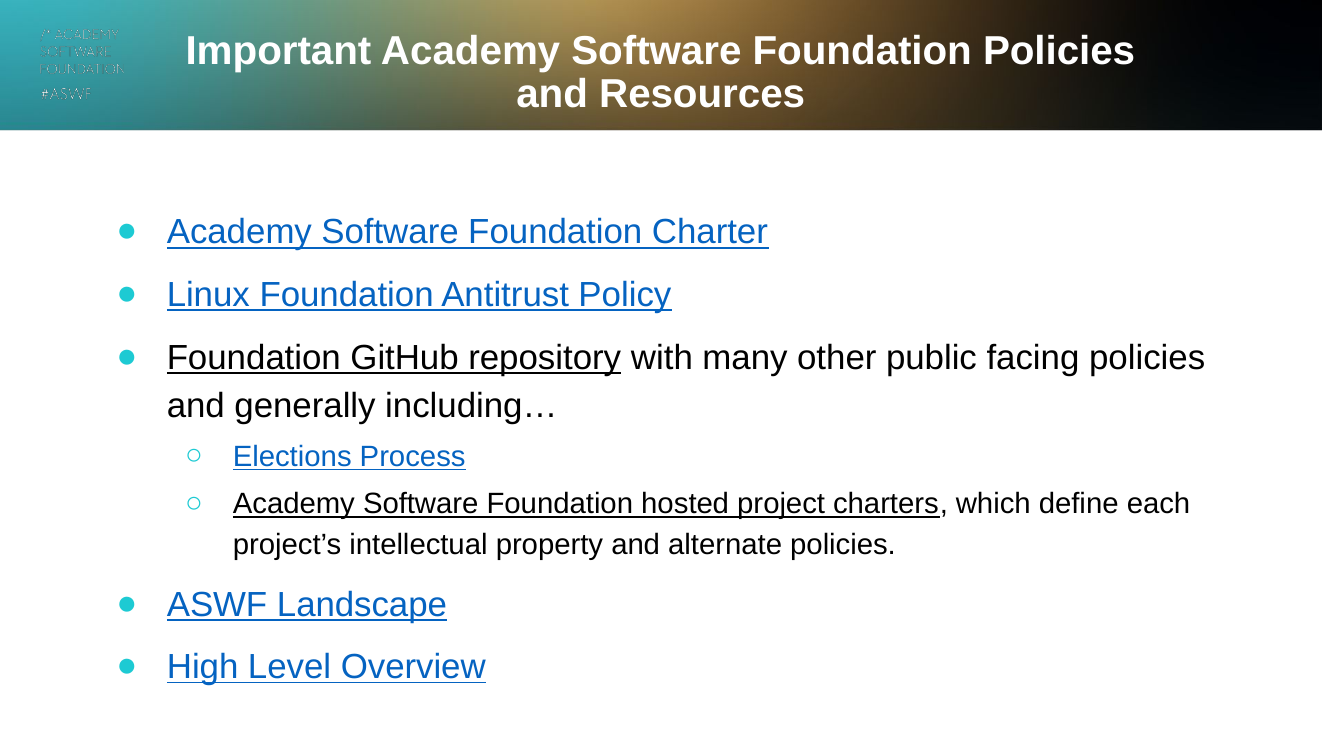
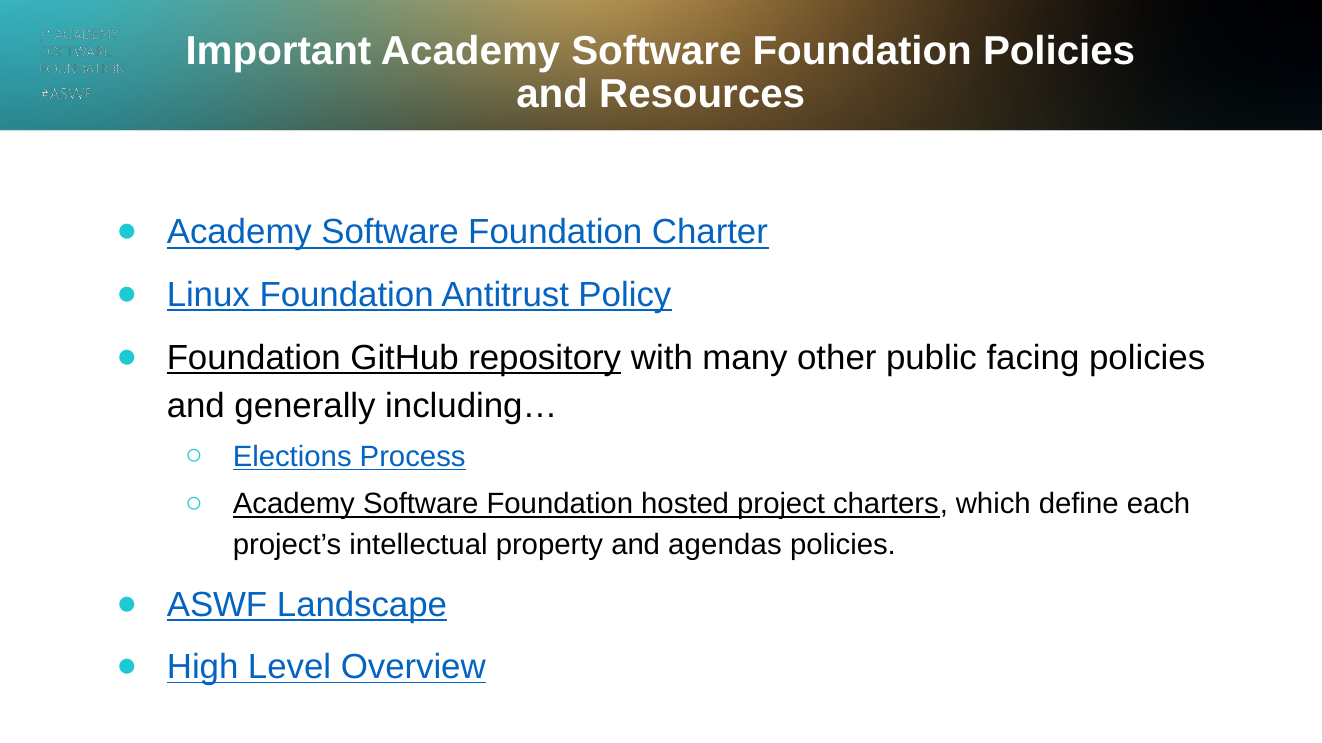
alternate: alternate -> agendas
